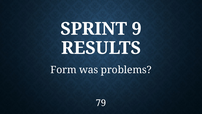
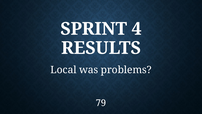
9: 9 -> 4
Form: Form -> Local
